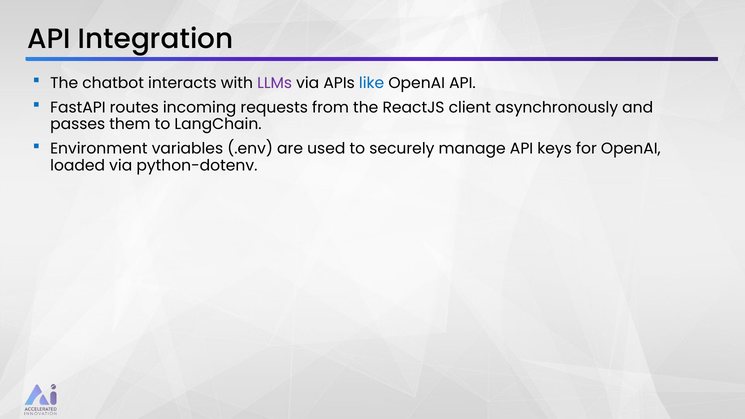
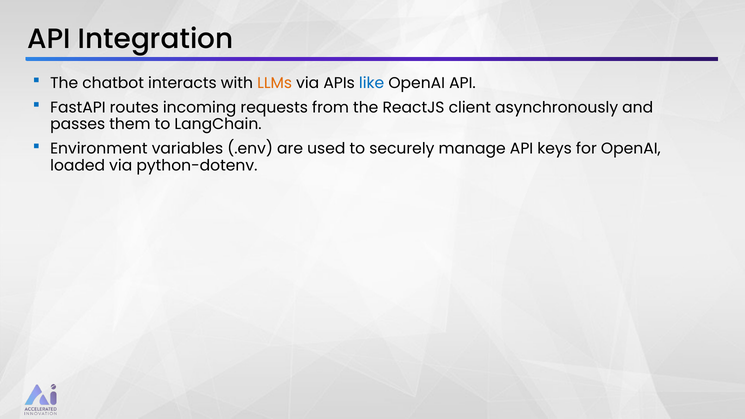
LLMs colour: purple -> orange
